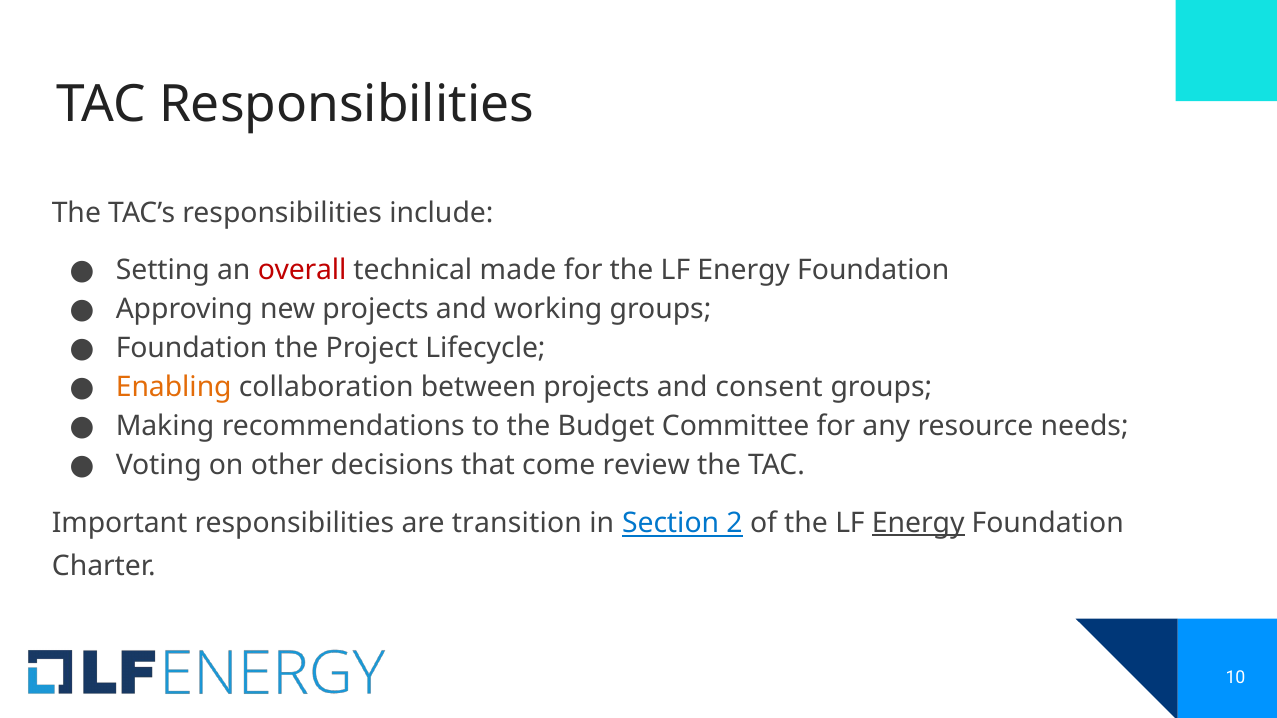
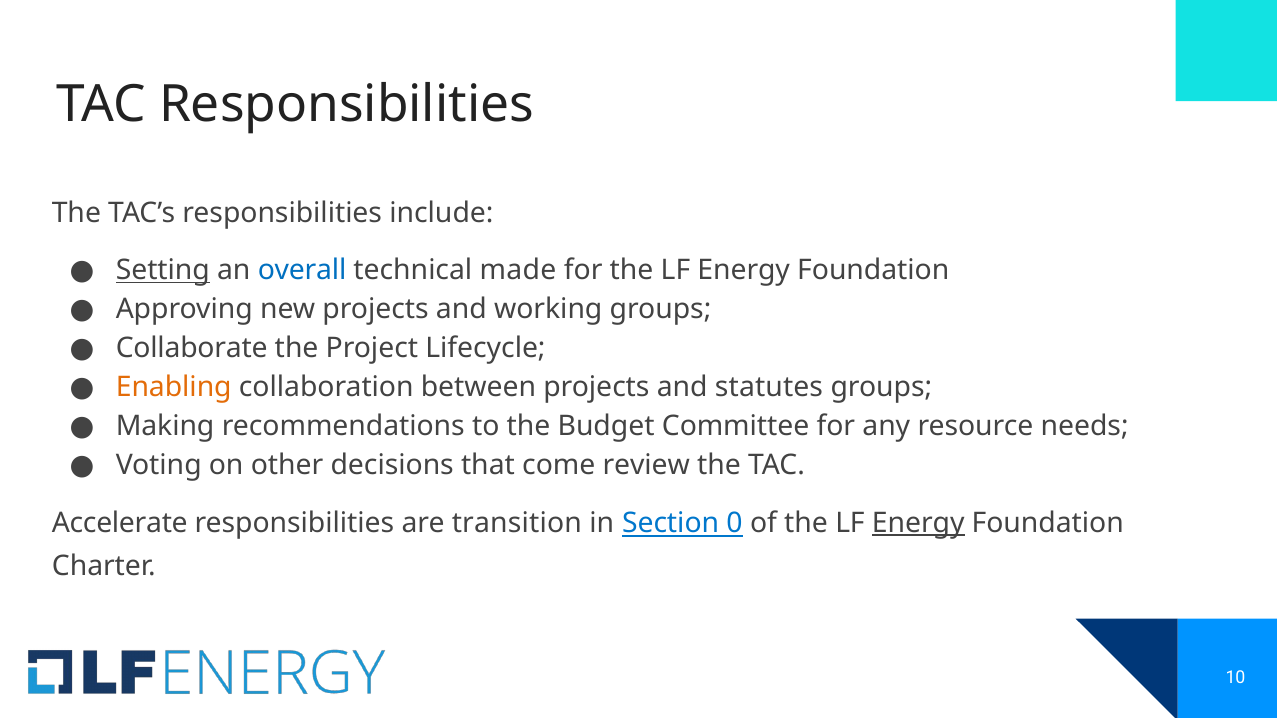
Setting underline: none -> present
overall colour: red -> blue
Foundation at (192, 349): Foundation -> Collaborate
consent: consent -> statutes
Important: Important -> Accelerate
2: 2 -> 0
